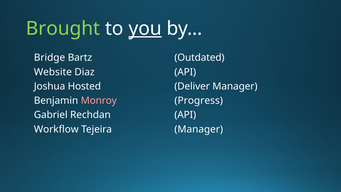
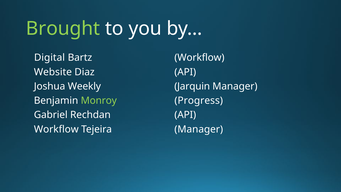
you underline: present -> none
Bridge: Bridge -> Digital
Outdated at (199, 58): Outdated -> Workflow
Hosted: Hosted -> Weekly
Deliver: Deliver -> Jarquin
Monroy colour: pink -> light green
